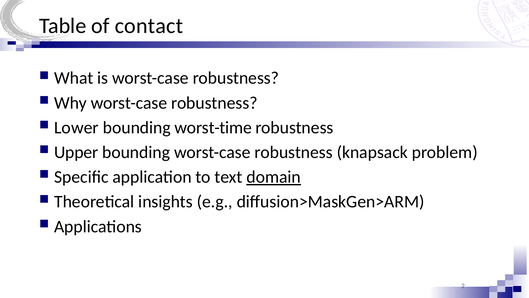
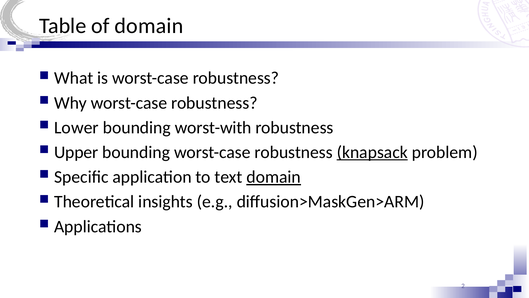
of contact: contact -> domain
worst-time: worst-time -> worst-with
knapsack underline: none -> present
